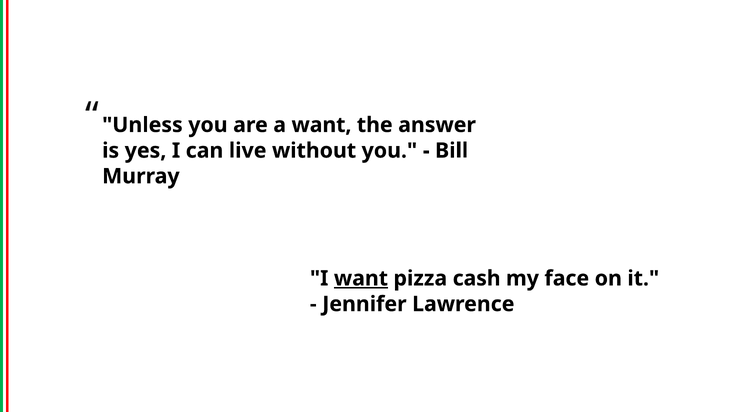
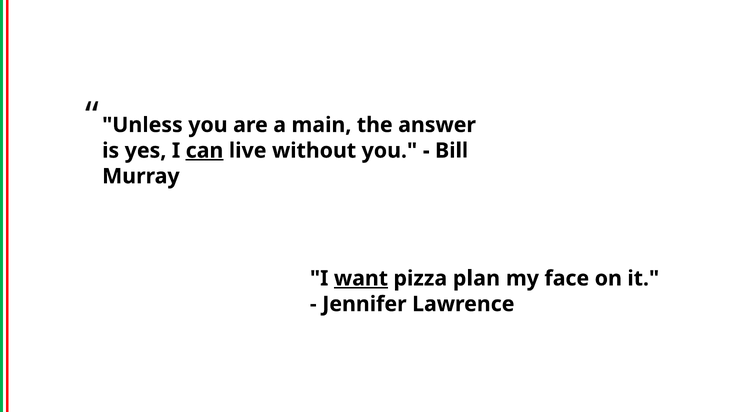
a want: want -> main
can underline: none -> present
cash: cash -> plan
